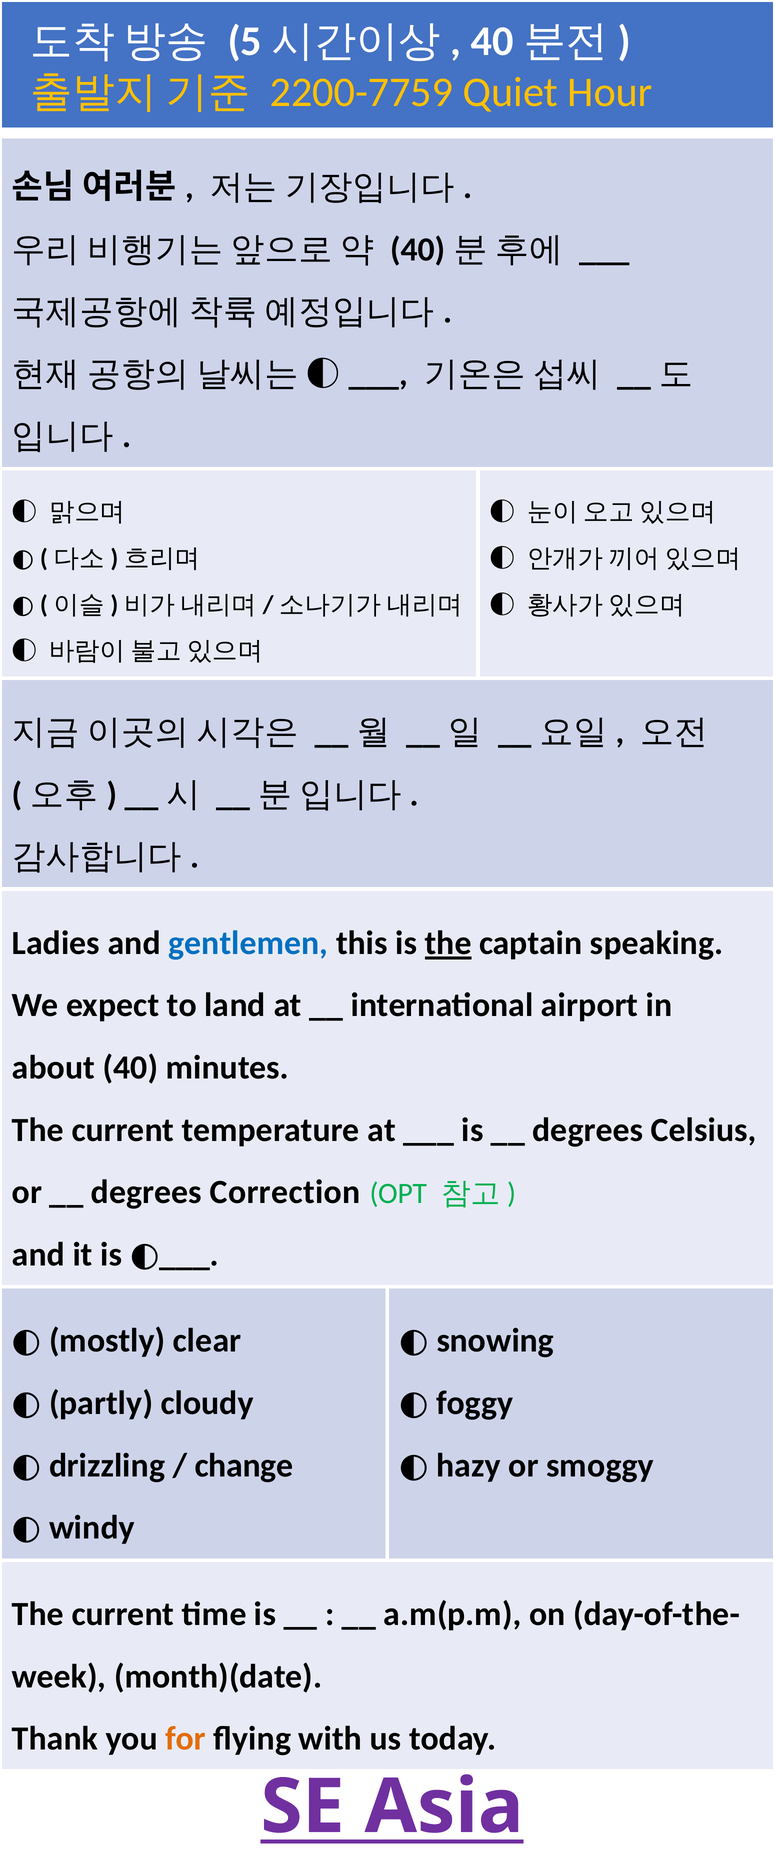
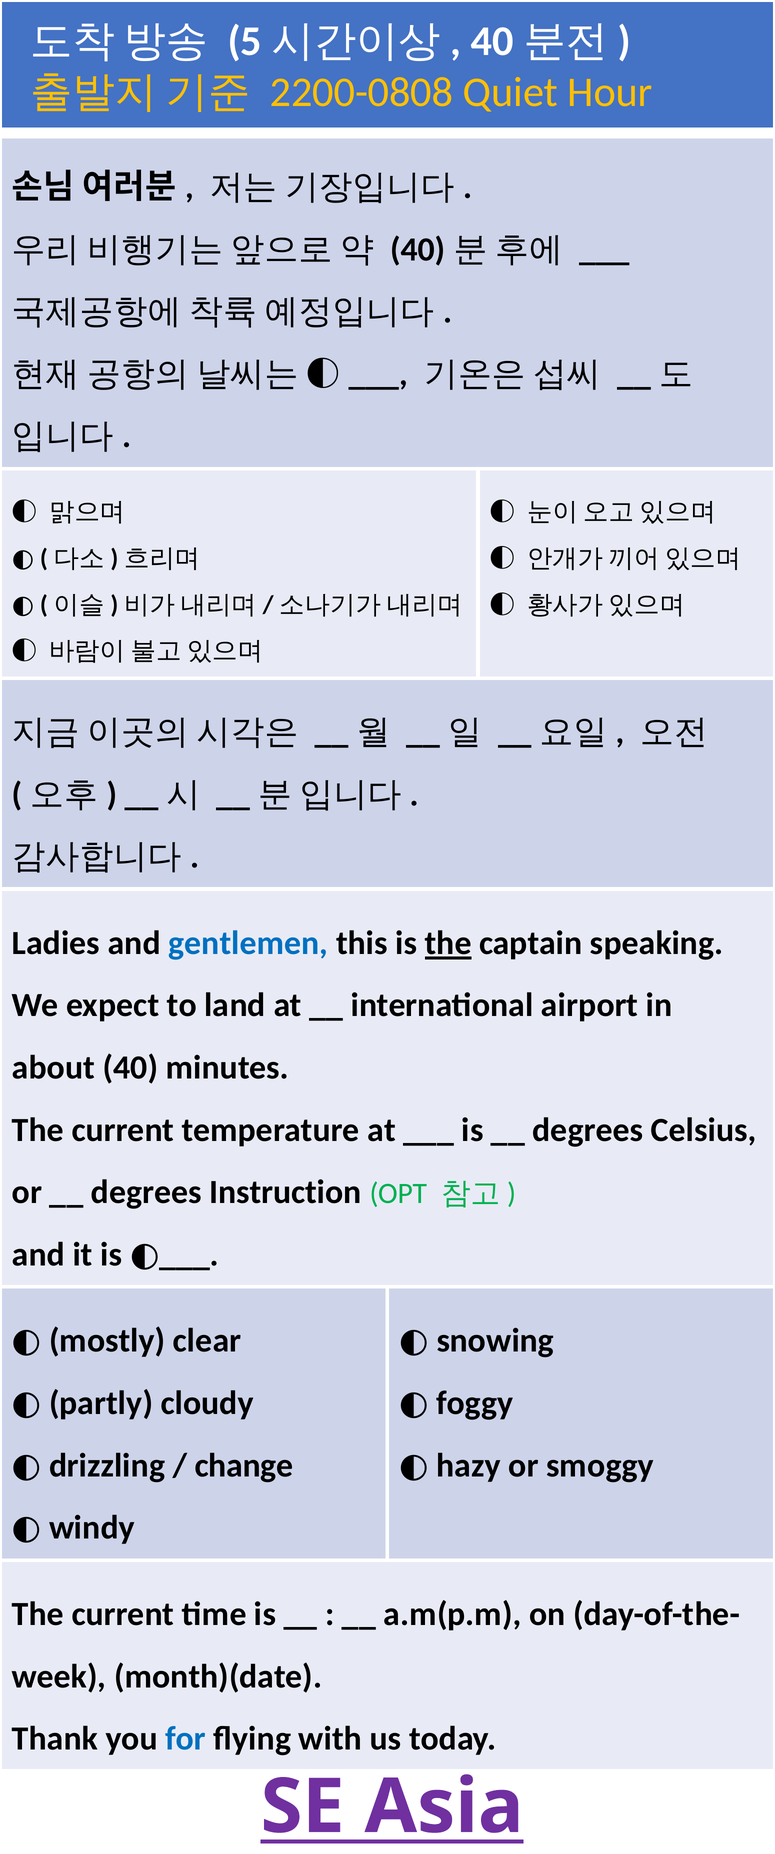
2200-7759: 2200-7759 -> 2200-0808
Correction: Correction -> Instruction
for colour: orange -> blue
